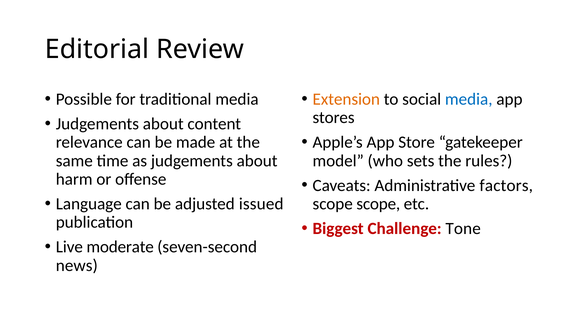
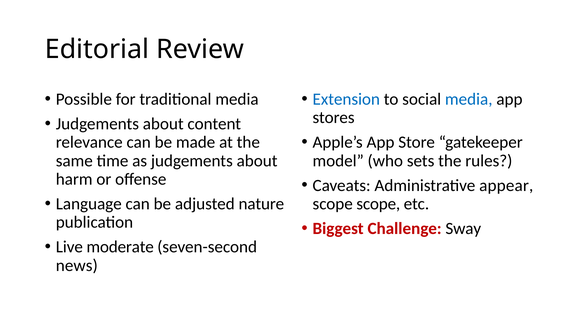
Extension colour: orange -> blue
factors: factors -> appear
issued: issued -> nature
Tone: Tone -> Sway
